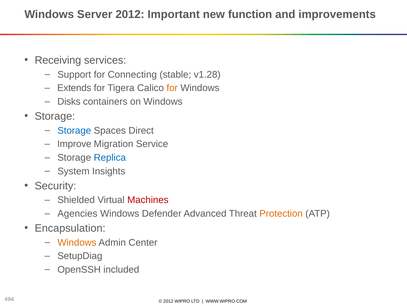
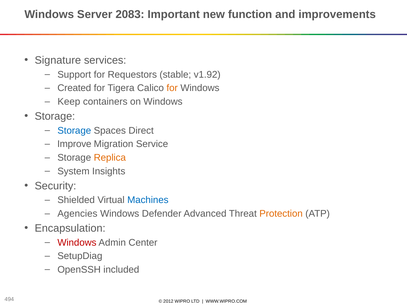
Server 2012: 2012 -> 2083
Receiving: Receiving -> Signature
Connecting: Connecting -> Requestors
v1.28: v1.28 -> v1.92
Extends: Extends -> Created
Disks: Disks -> Keep
Replica colour: blue -> orange
Machines colour: red -> blue
Windows at (77, 242) colour: orange -> red
